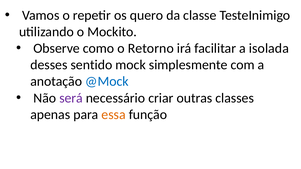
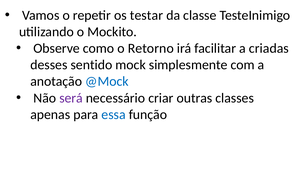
quero: quero -> testar
isolada: isolada -> criadas
essa colour: orange -> blue
